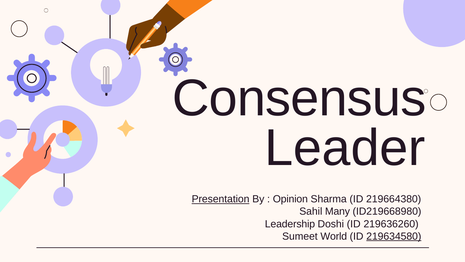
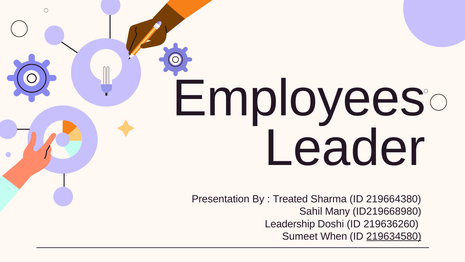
Consensus: Consensus -> Employees
Presentation underline: present -> none
Opinion: Opinion -> Treated
World: World -> When
